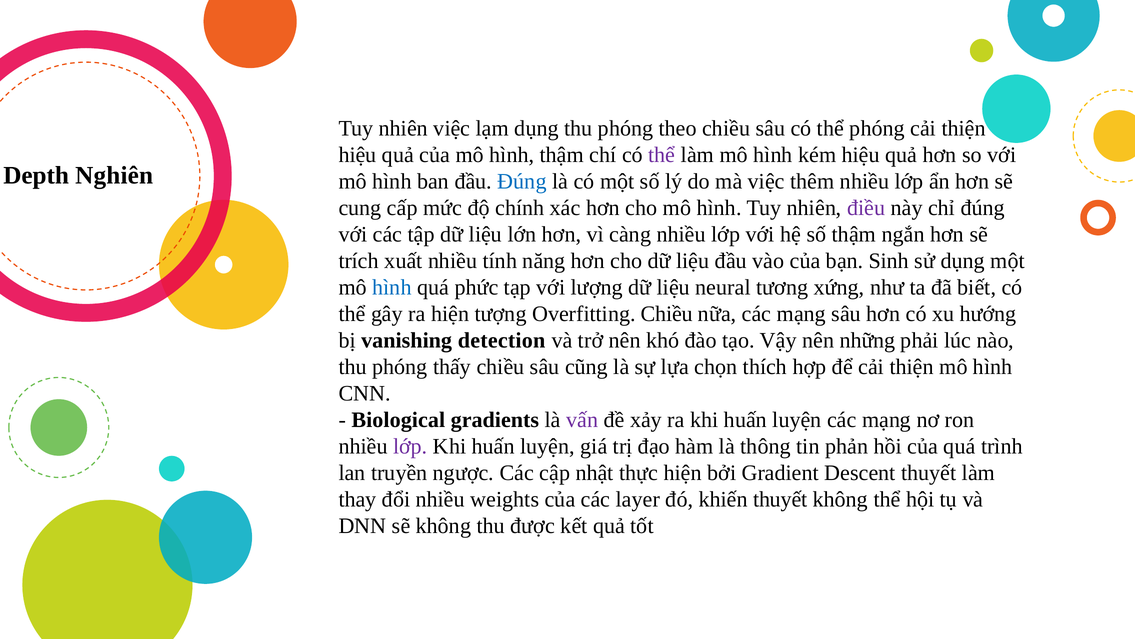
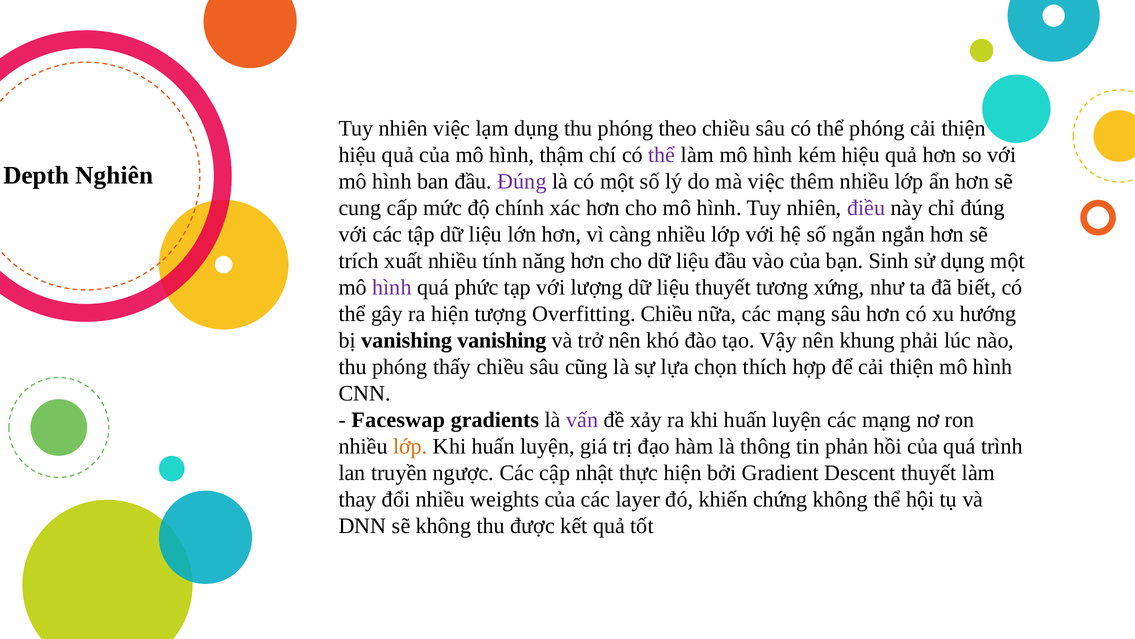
Đúng at (522, 181) colour: blue -> purple
số thậm: thậm -> ngắn
hình at (392, 287) colour: blue -> purple
liệu neural: neural -> thuyết
vanishing detection: detection -> vanishing
những: những -> khung
Biological: Biological -> Faceswap
lớp at (410, 446) colour: purple -> orange
khiến thuyết: thuyết -> chứng
